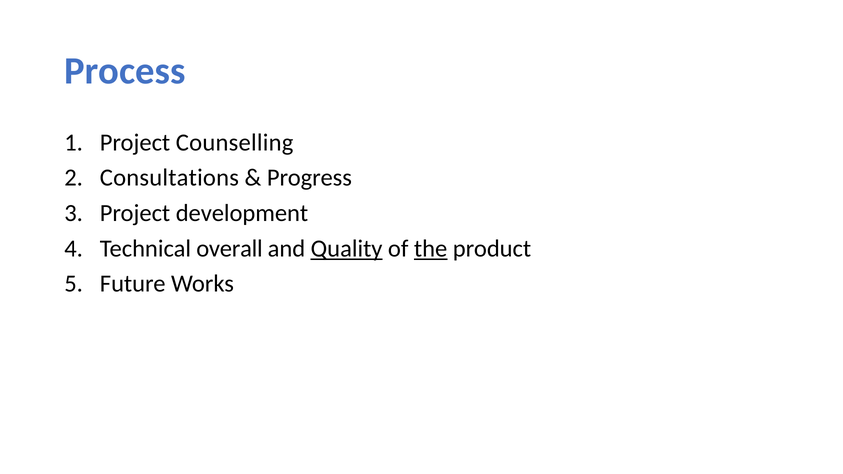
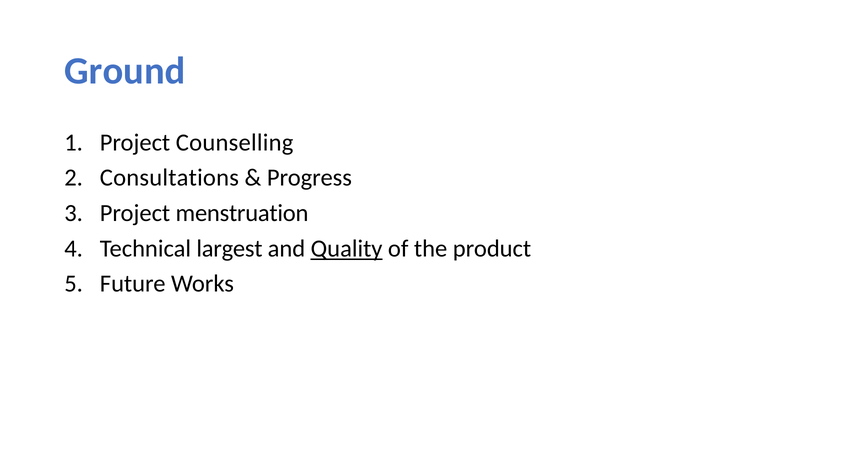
Process: Process -> Ground
development: development -> menstruation
overall: overall -> largest
the underline: present -> none
